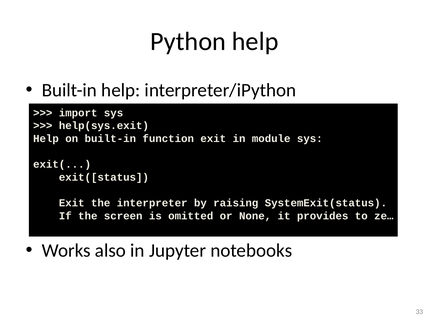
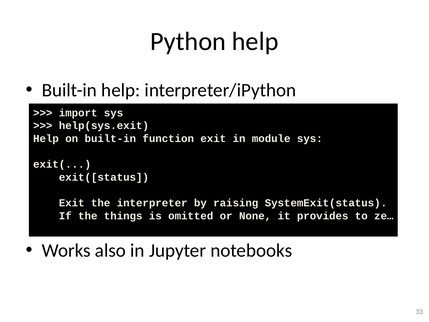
screen: screen -> things
